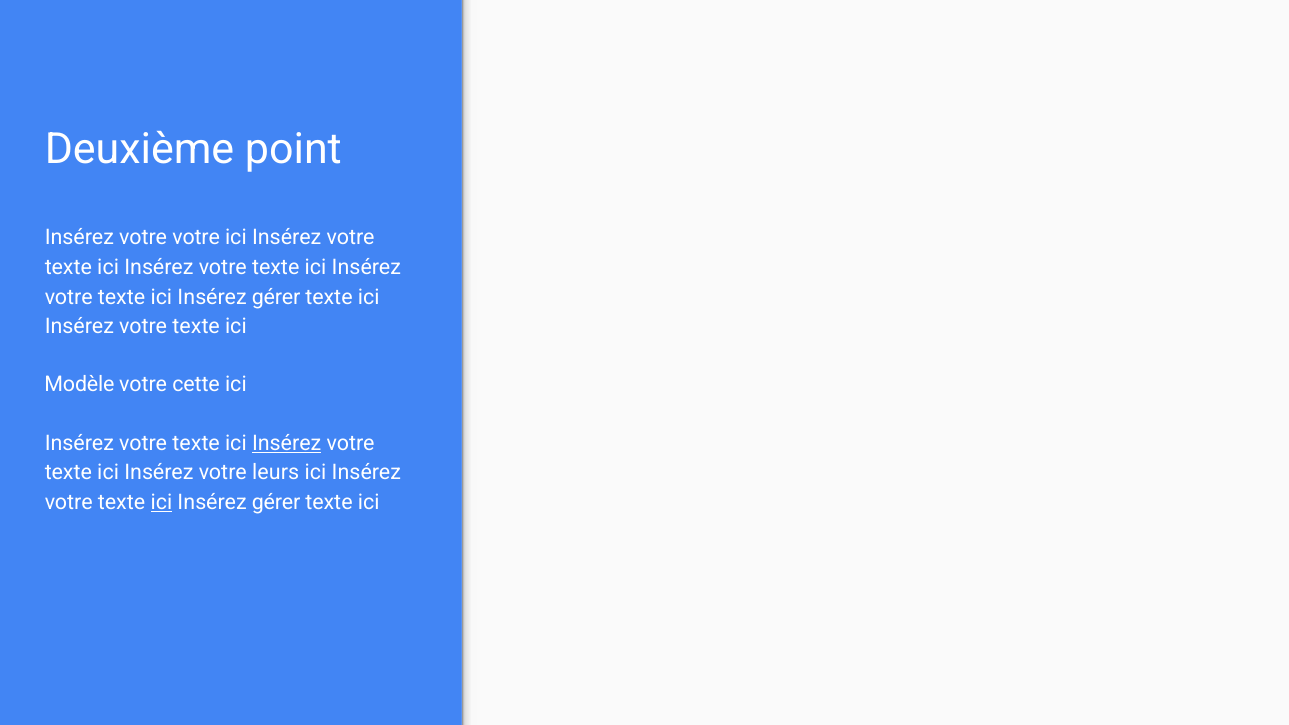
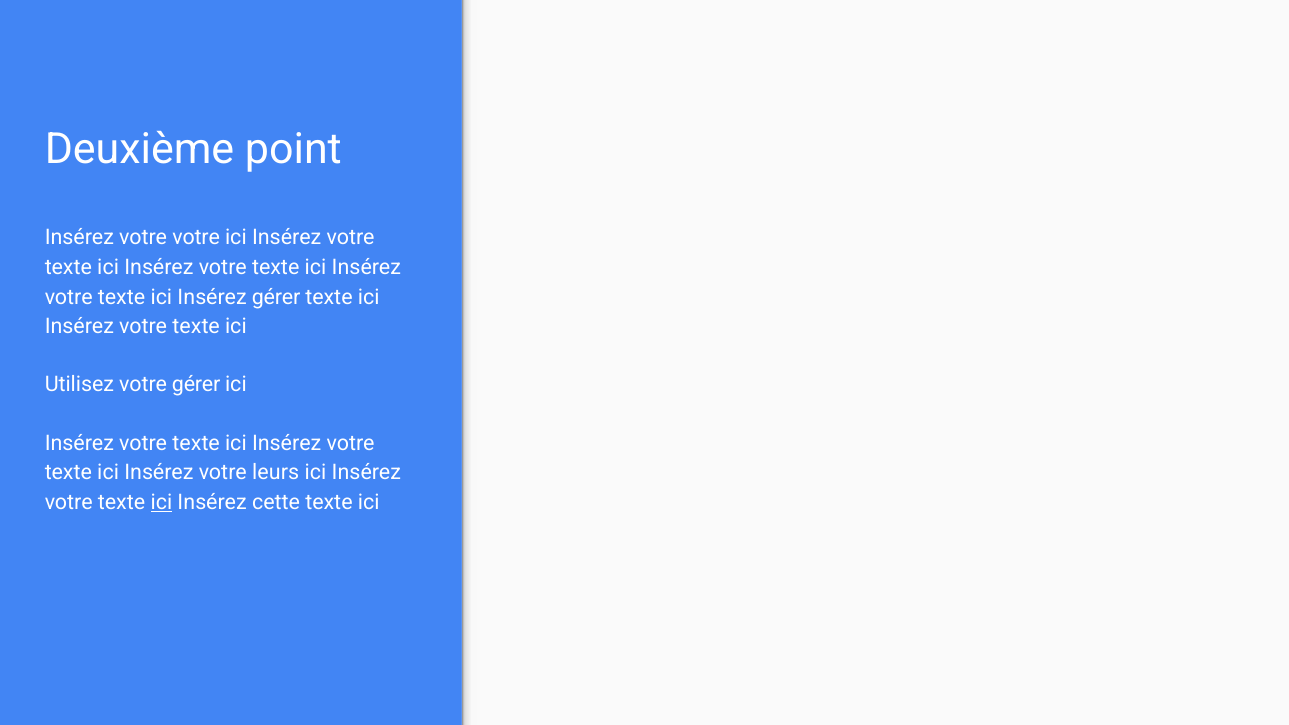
Modèle: Modèle -> Utilisez
votre cette: cette -> gérer
Insérez at (287, 443) underline: present -> none
gérer at (276, 502): gérer -> cette
